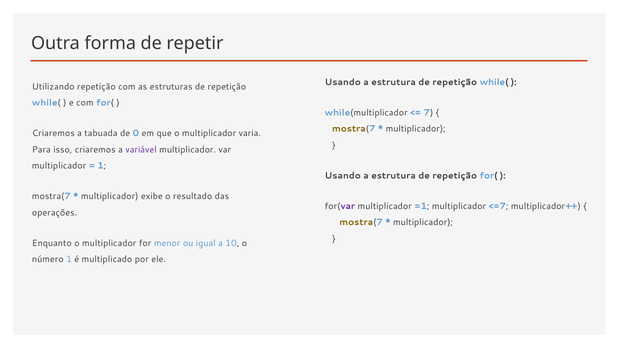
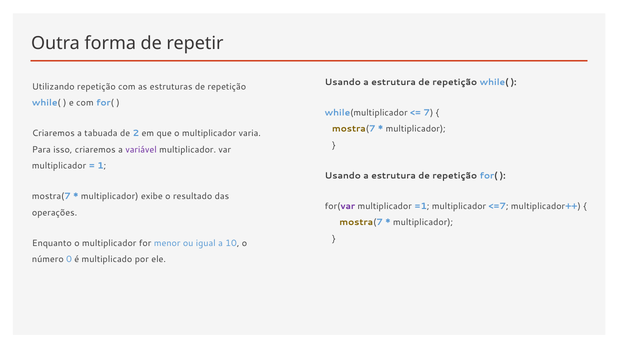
0: 0 -> 2
número 1: 1 -> 0
